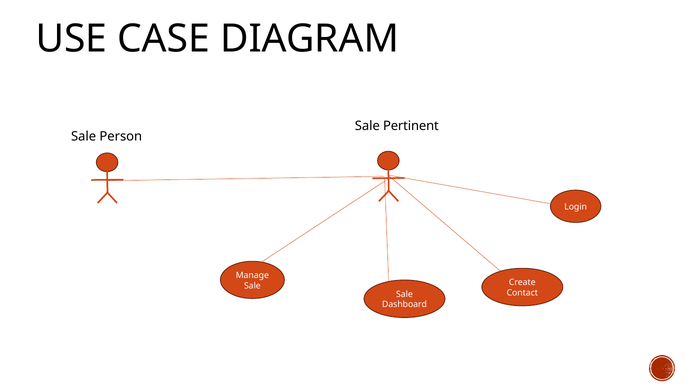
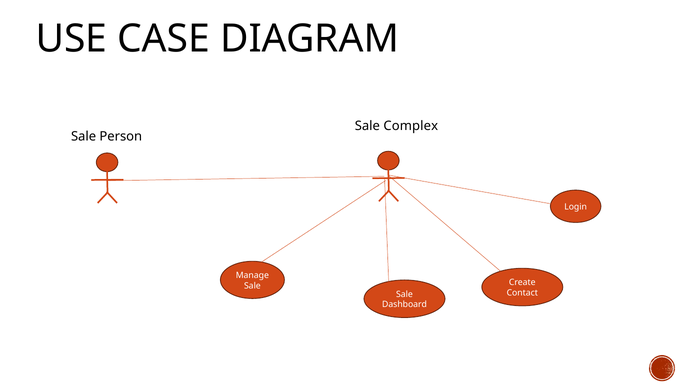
Pertinent: Pertinent -> Complex
